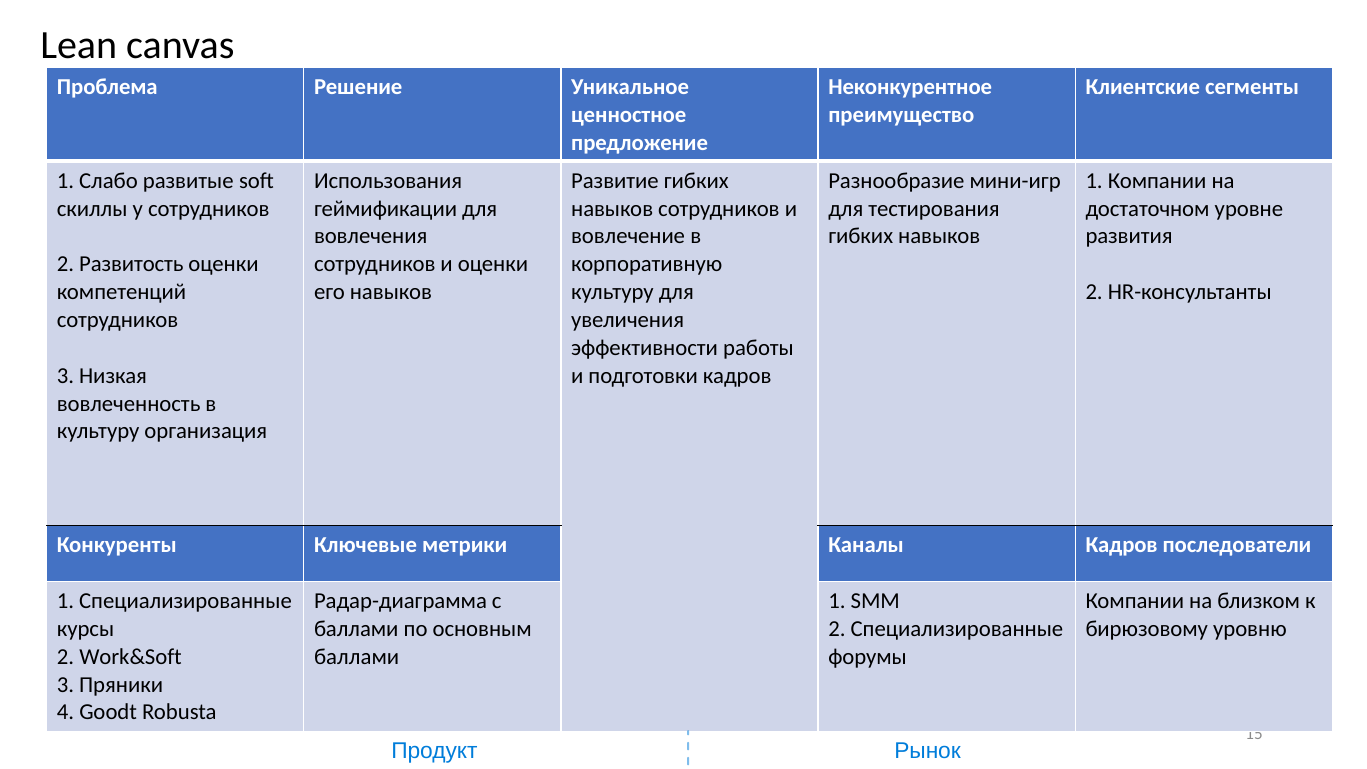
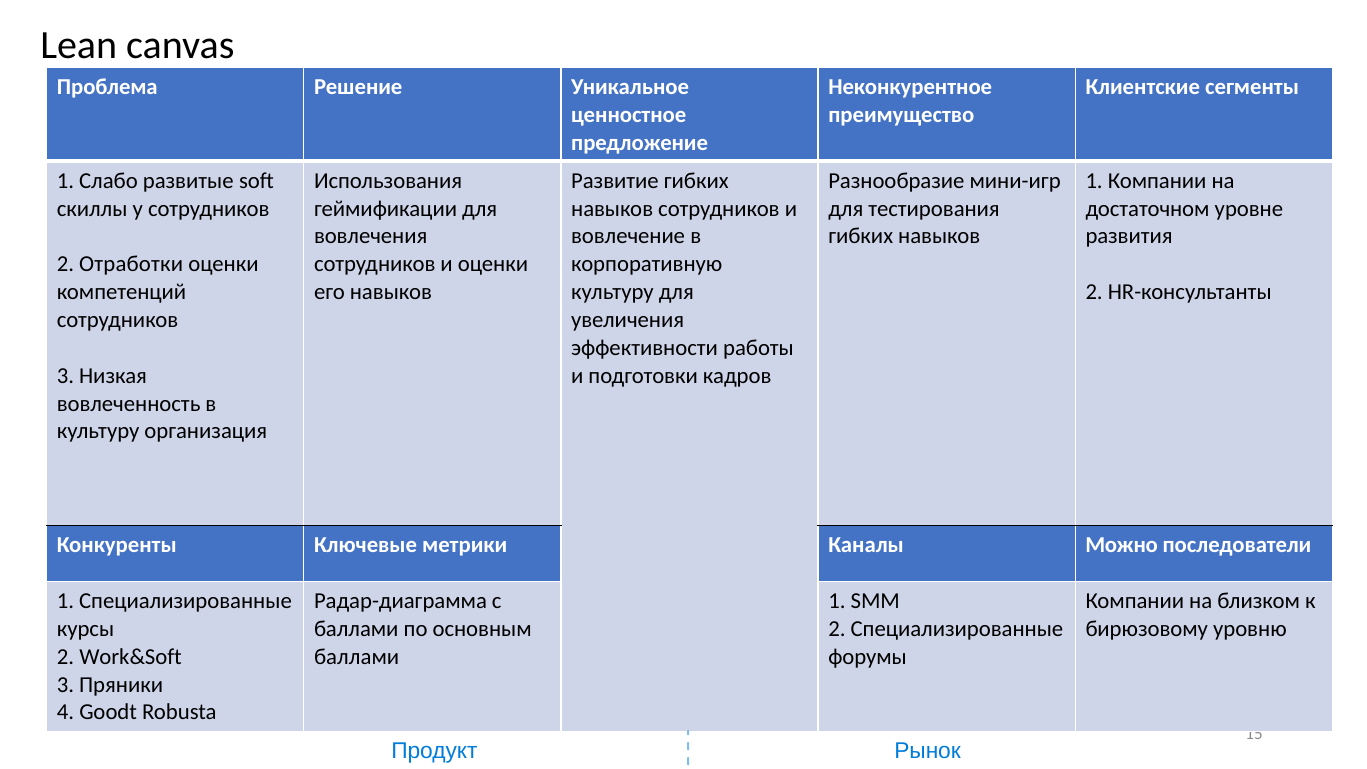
Развитость: Развитость -> Отработки
Каналы Кадров: Кадров -> Можно
